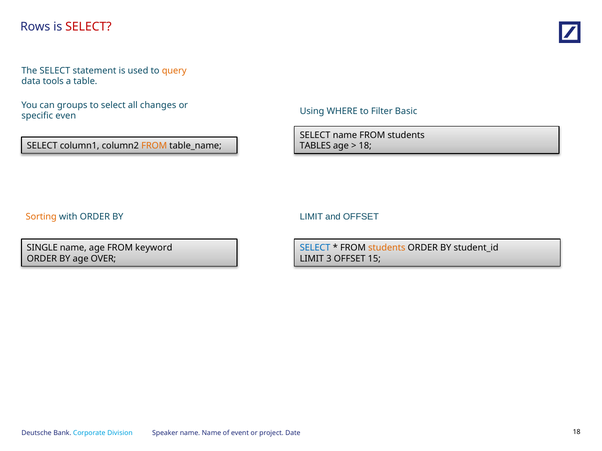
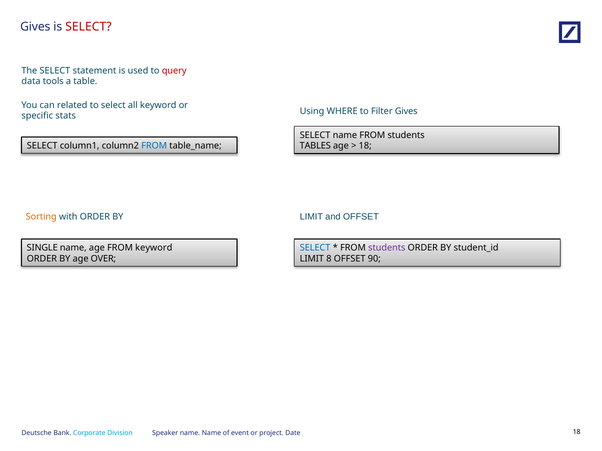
Rows at (35, 27): Rows -> Gives
query colour: orange -> red
groups: groups -> related
all changes: changes -> keyword
Filter Basic: Basic -> Gives
even: even -> stats
FROM at (154, 146) colour: orange -> blue
students at (387, 248) colour: orange -> purple
3: 3 -> 8
15: 15 -> 90
